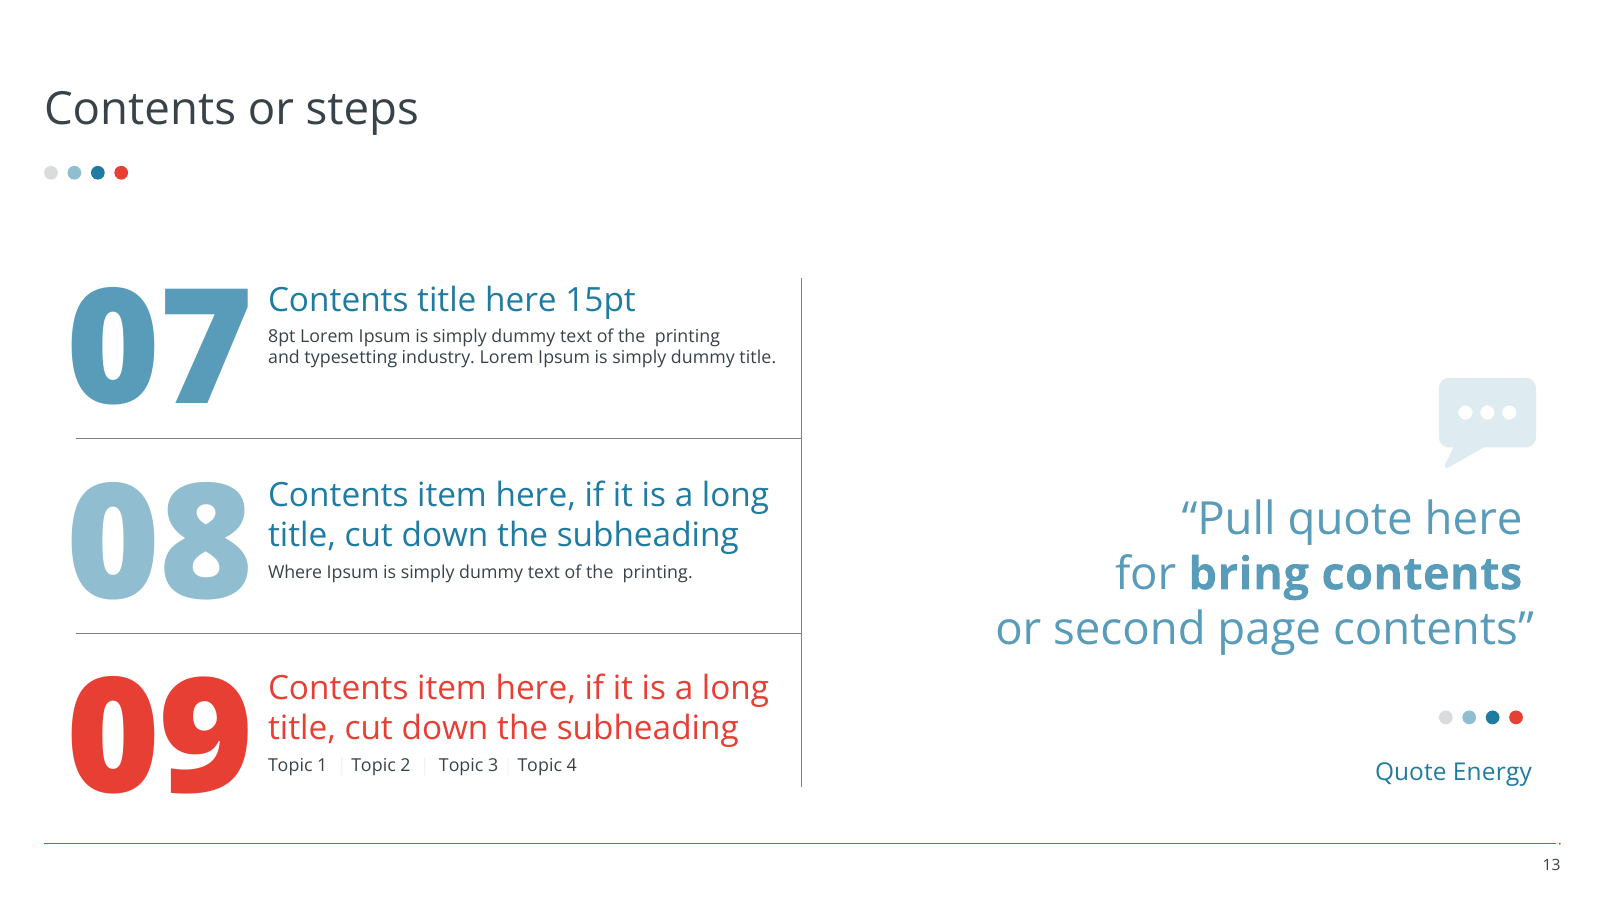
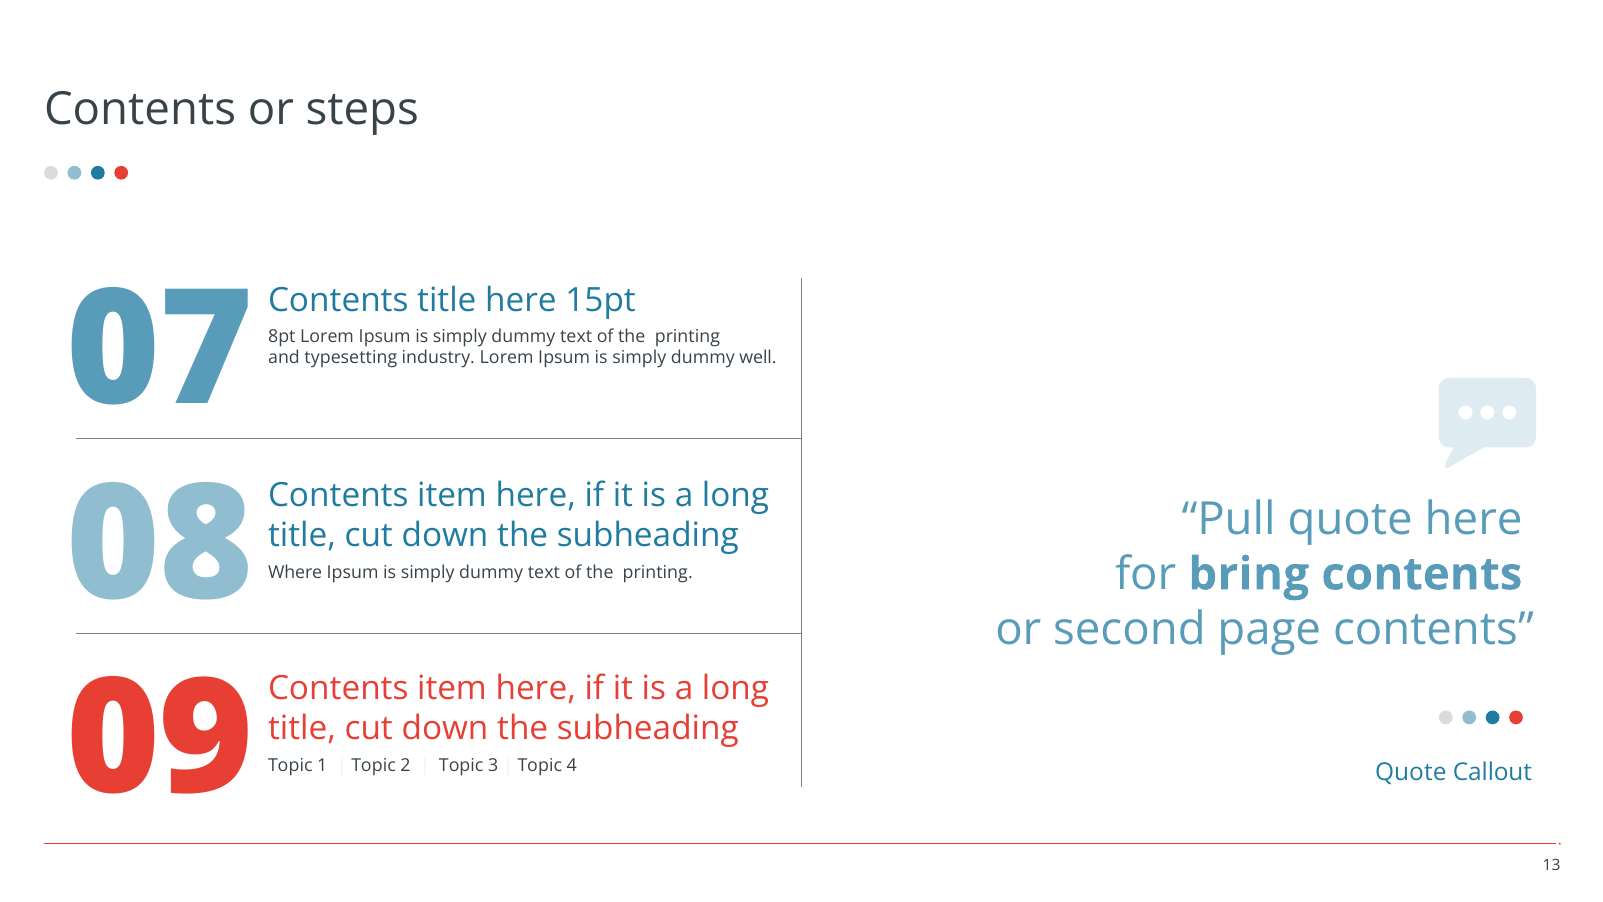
dummy title: title -> well
Energy: Energy -> Callout
